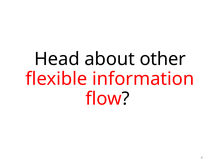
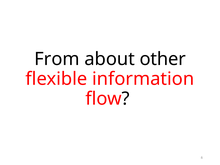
Head: Head -> From
